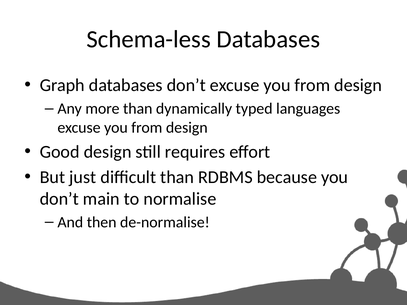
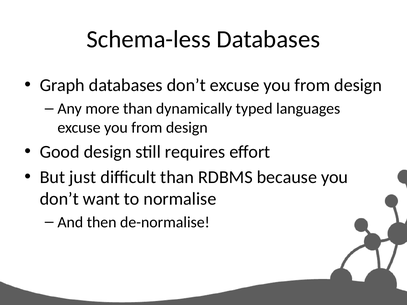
main: main -> want
